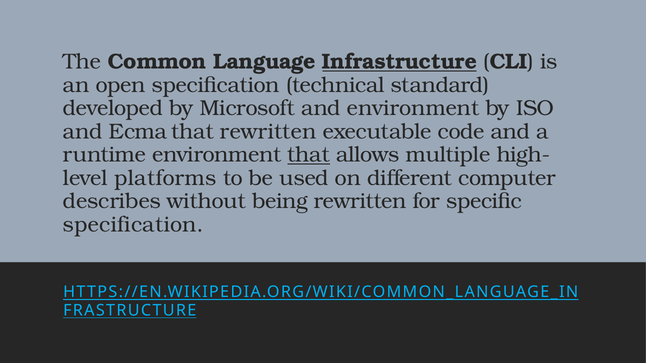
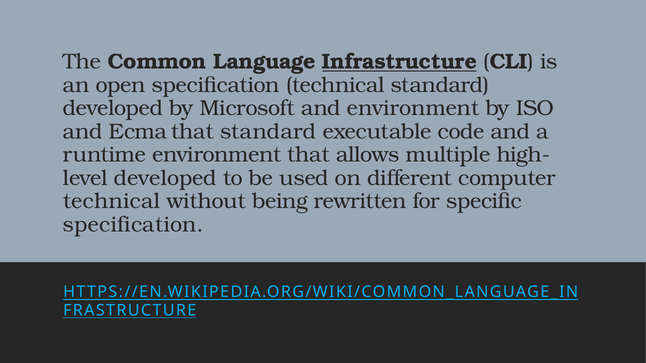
that rewritten: rewritten -> standard
that at (309, 155) underline: present -> none
platforms at (165, 178): platforms -> developed
describes at (112, 201): describes -> technical
